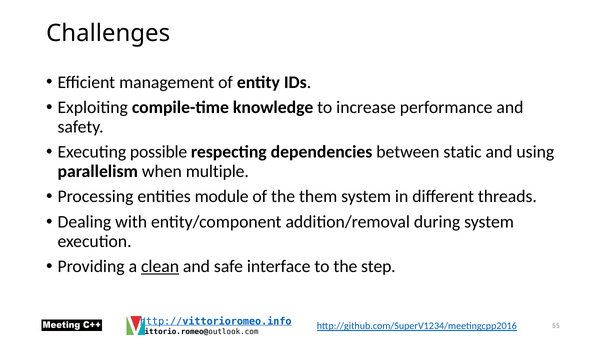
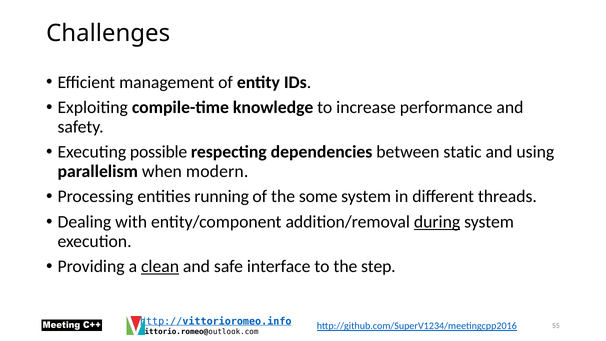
multiple: multiple -> modern
module: module -> running
them: them -> some
during underline: none -> present
